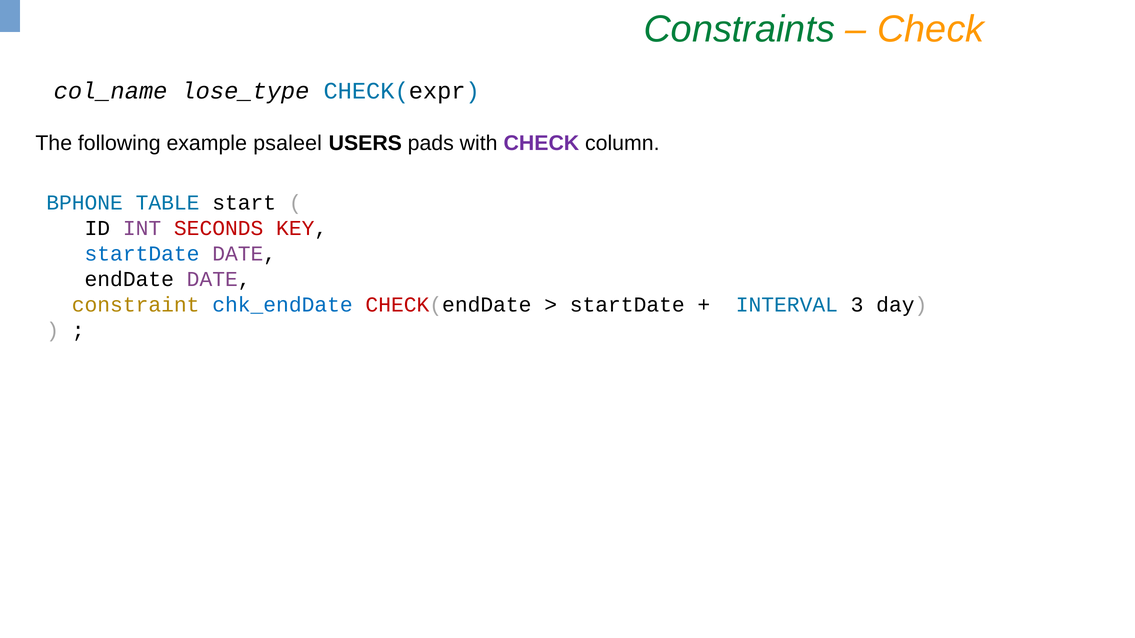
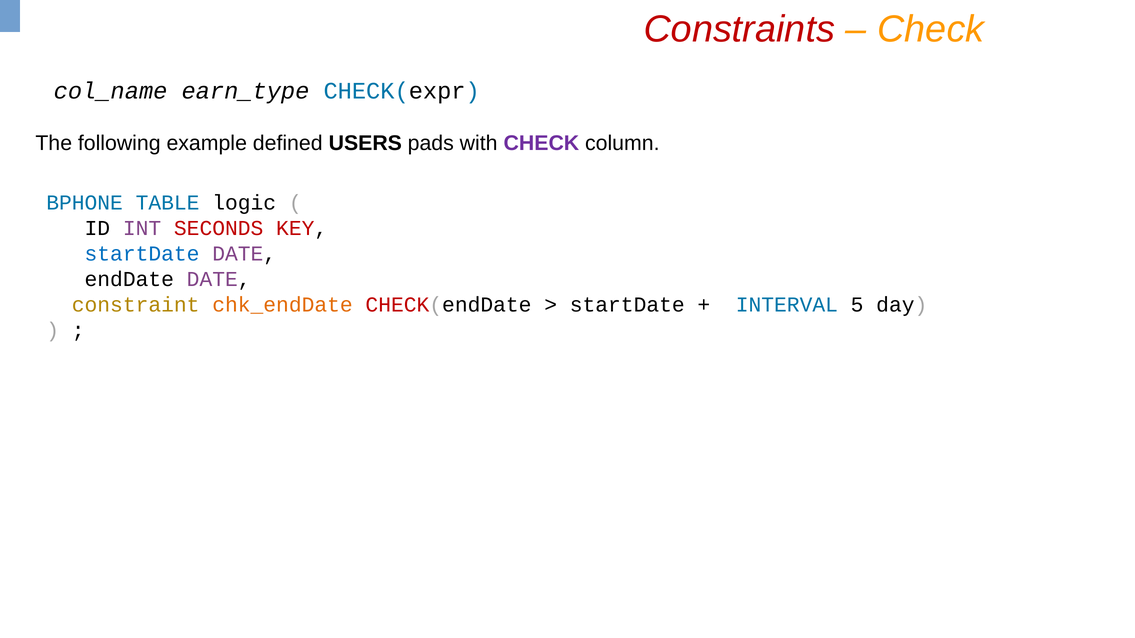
Constraints colour: green -> red
lose_type: lose_type -> earn_type
psaleel: psaleel -> defined
start: start -> logic
chk_endDate colour: blue -> orange
3: 3 -> 5
